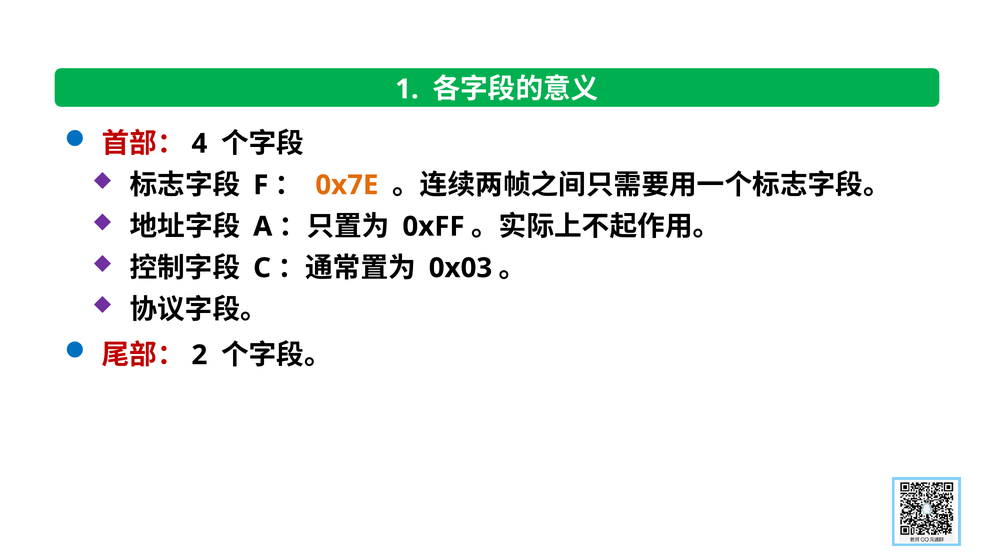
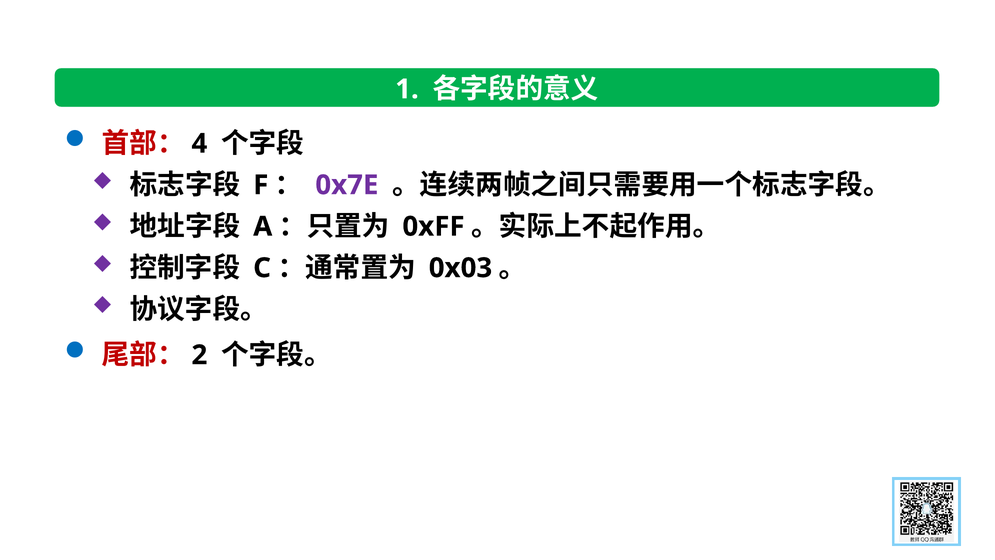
0x7E colour: orange -> purple
